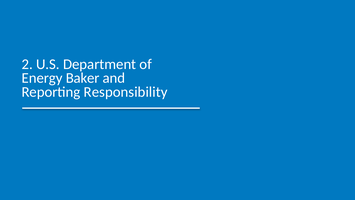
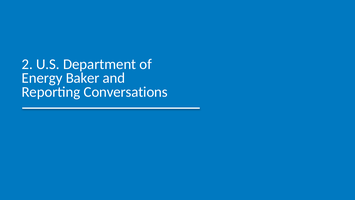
Responsibility: Responsibility -> Conversations
